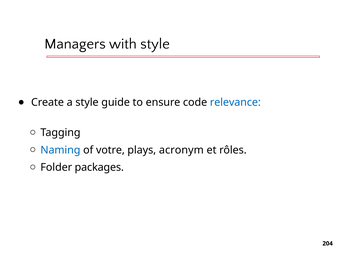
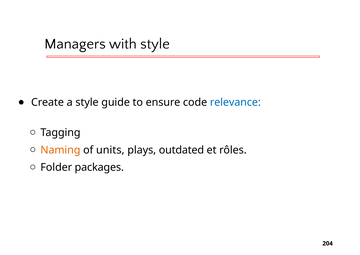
Naming colour: blue -> orange
votre: votre -> units
acronym: acronym -> outdated
